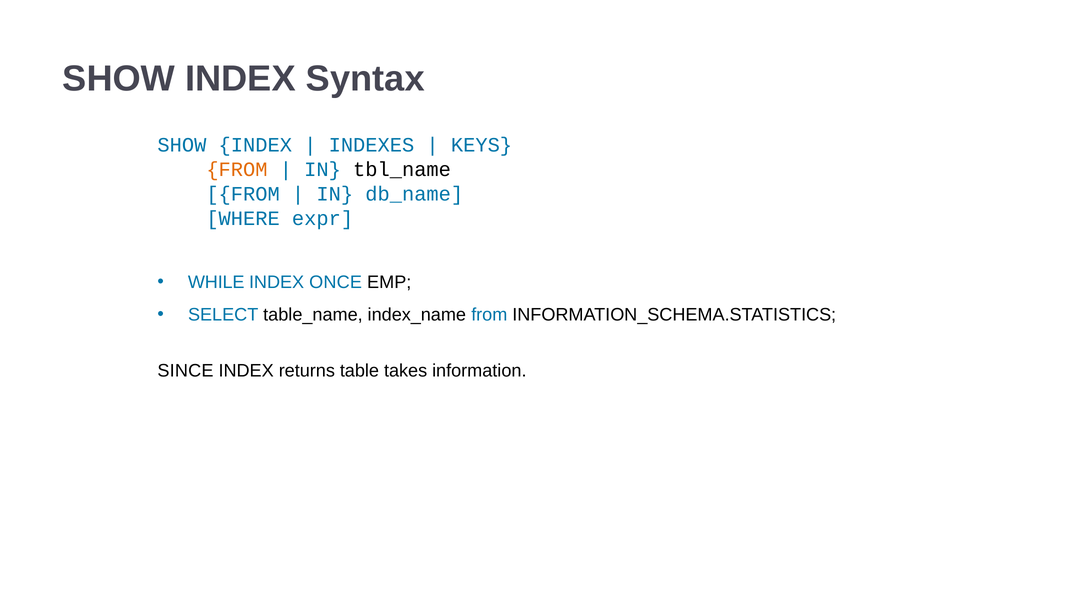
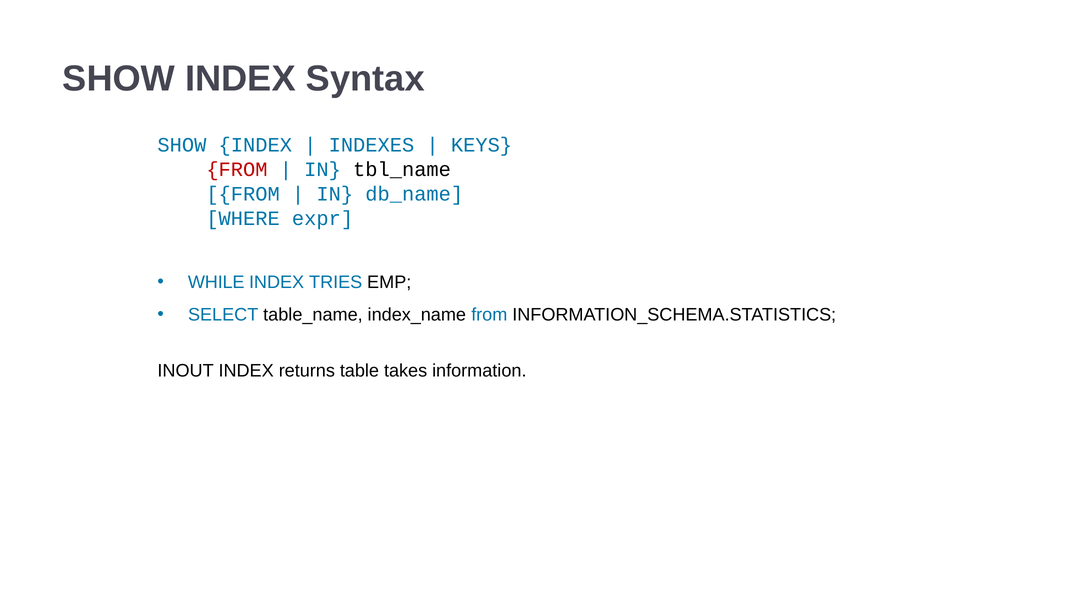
FROM at (237, 169) colour: orange -> red
ONCE: ONCE -> TRIES
SINCE: SINCE -> INOUT
